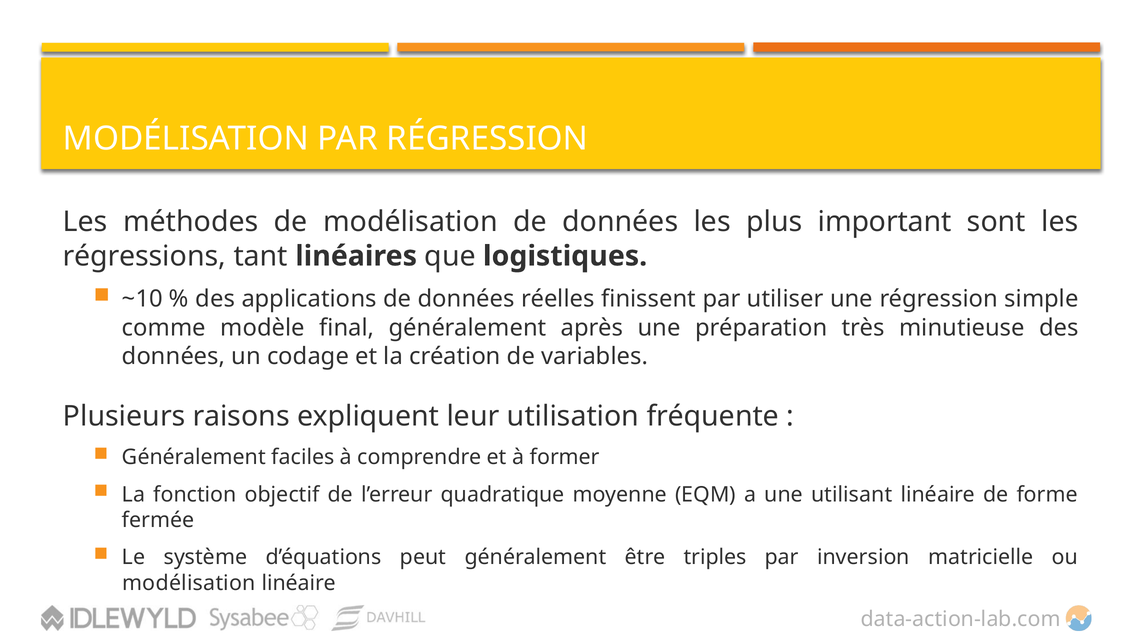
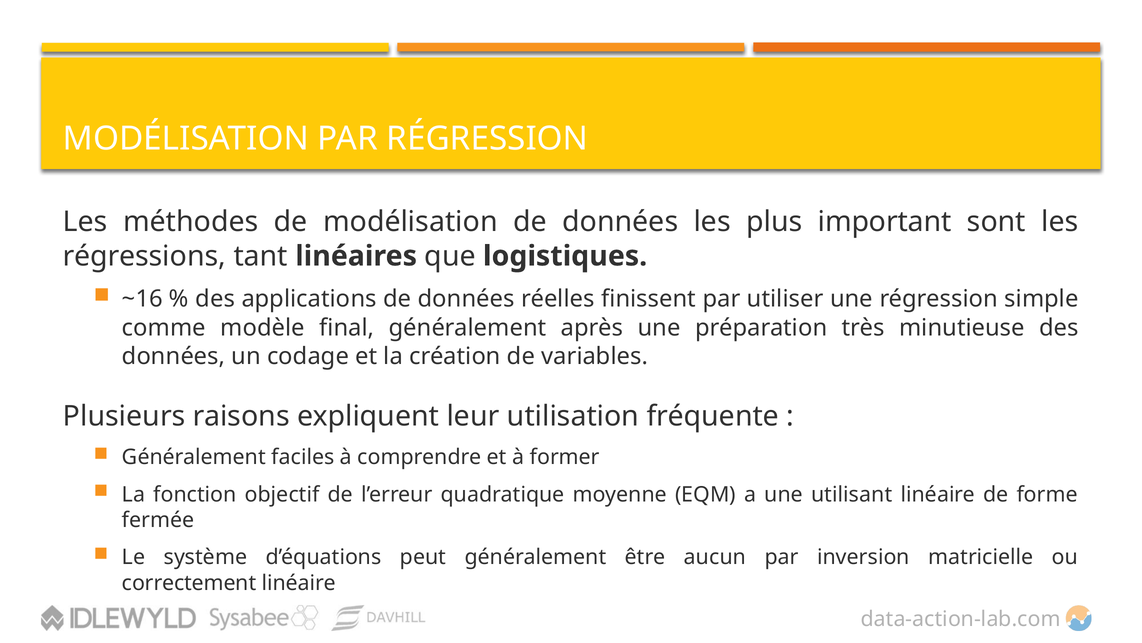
~10: ~10 -> ~16
triples: triples -> aucun
modélisation at (189, 582): modélisation -> correctement
